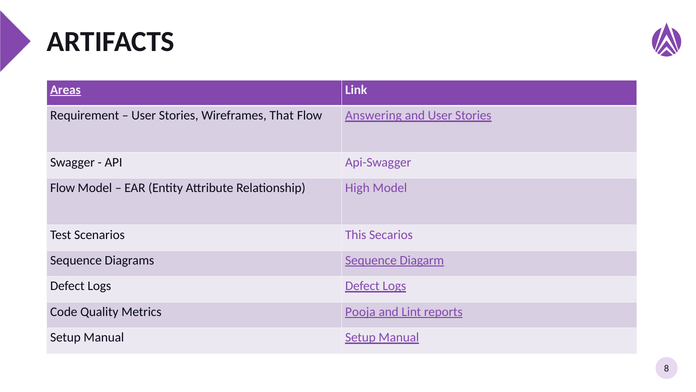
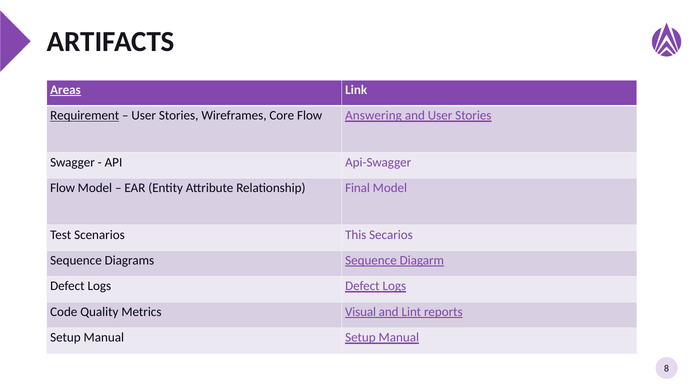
Requirement underline: none -> present
That: That -> Core
High: High -> Final
Pooja: Pooja -> Visual
